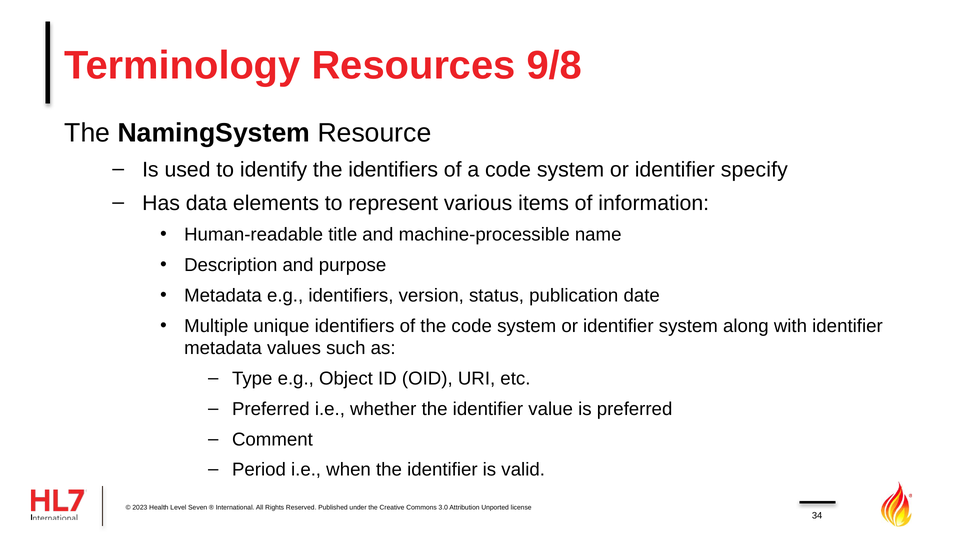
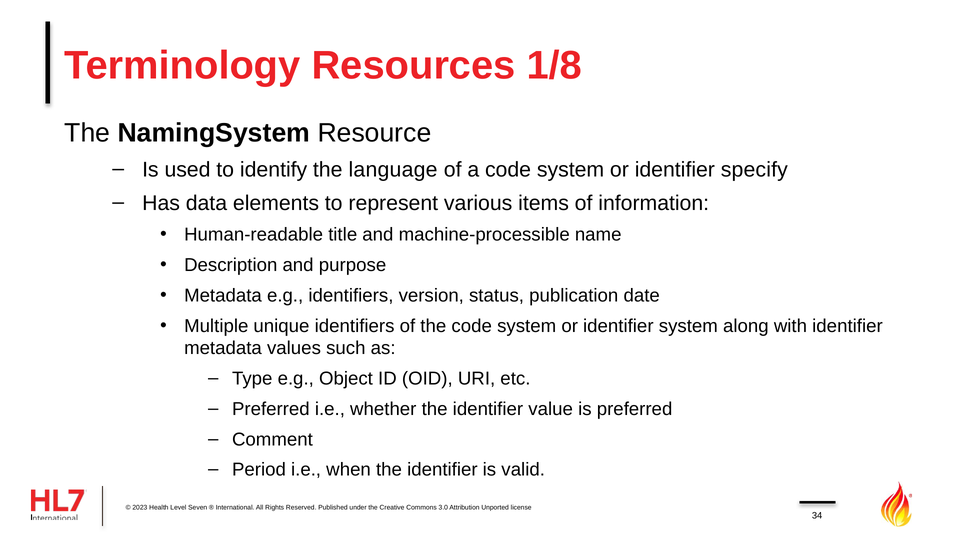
9/8: 9/8 -> 1/8
the identifiers: identifiers -> language
